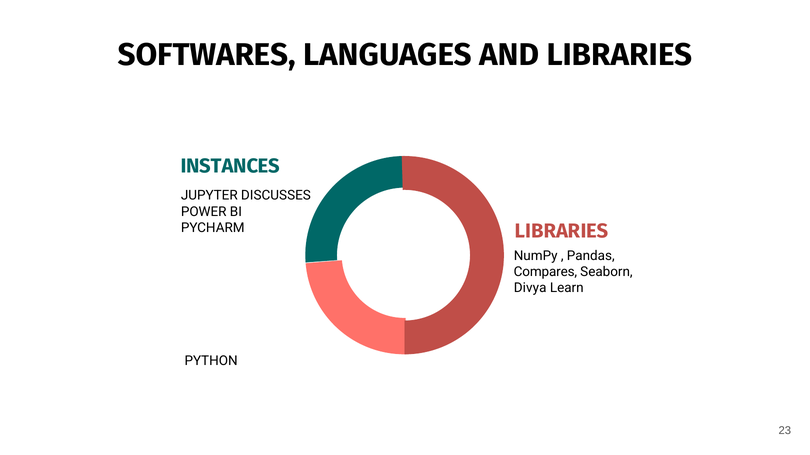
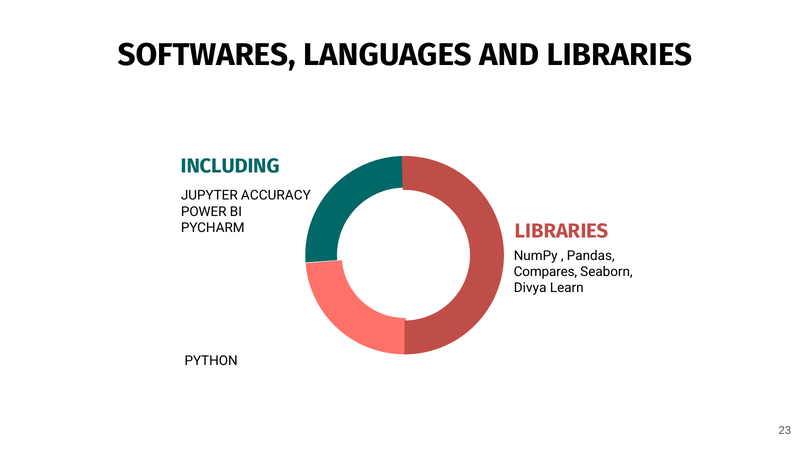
INSTANCES: INSTANCES -> INCLUDING
DISCUSSES: DISCUSSES -> ACCURACY
